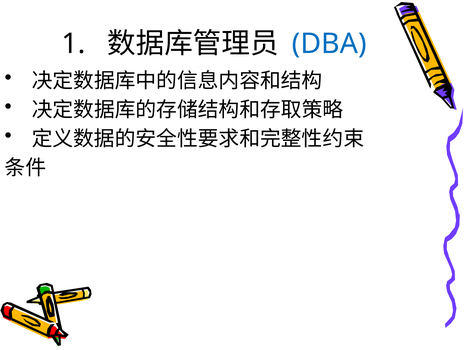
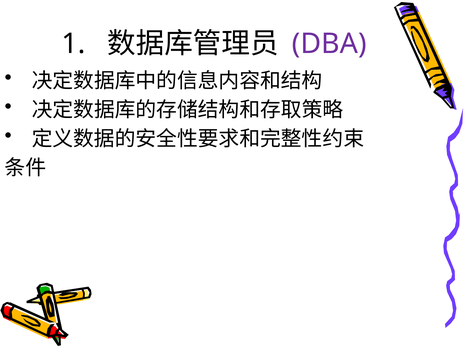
DBA colour: blue -> purple
